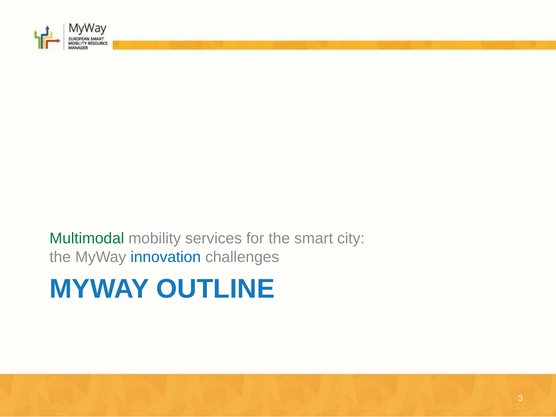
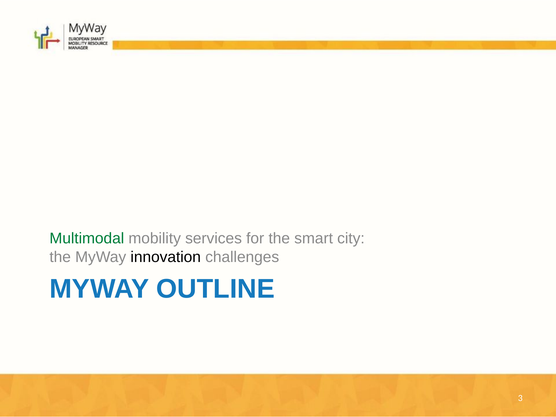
innovation colour: blue -> black
